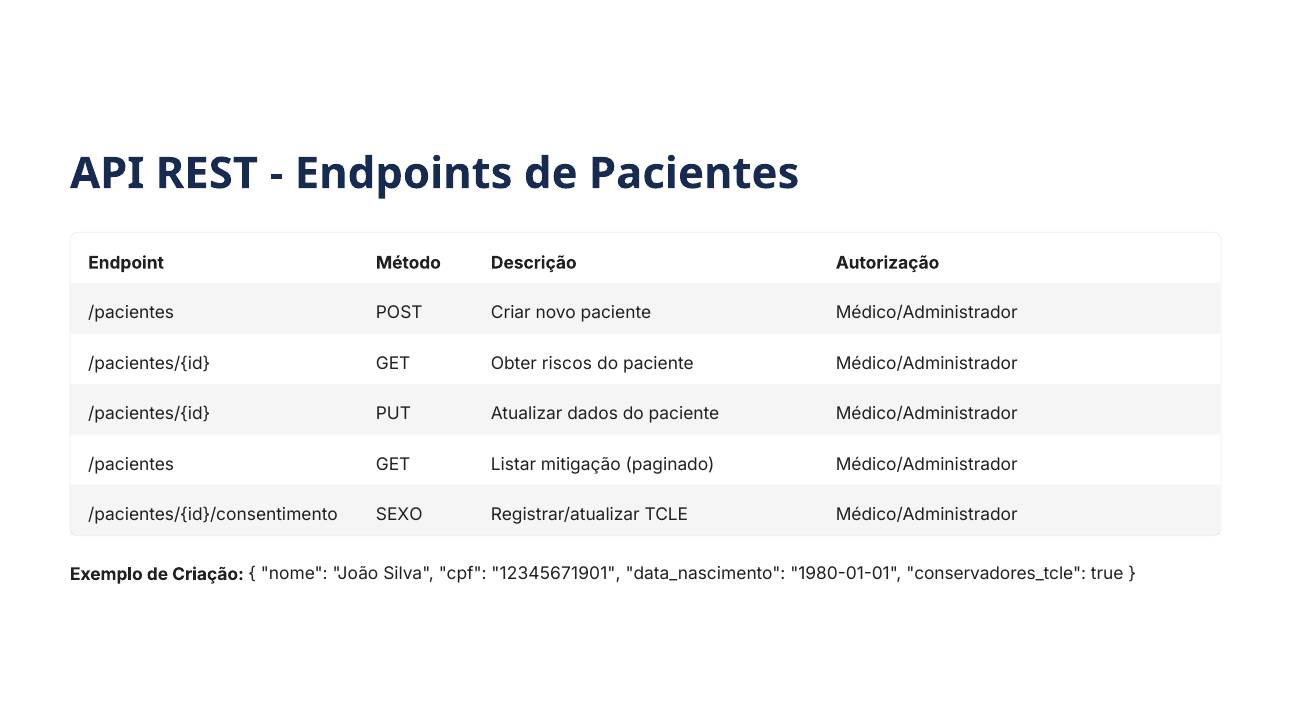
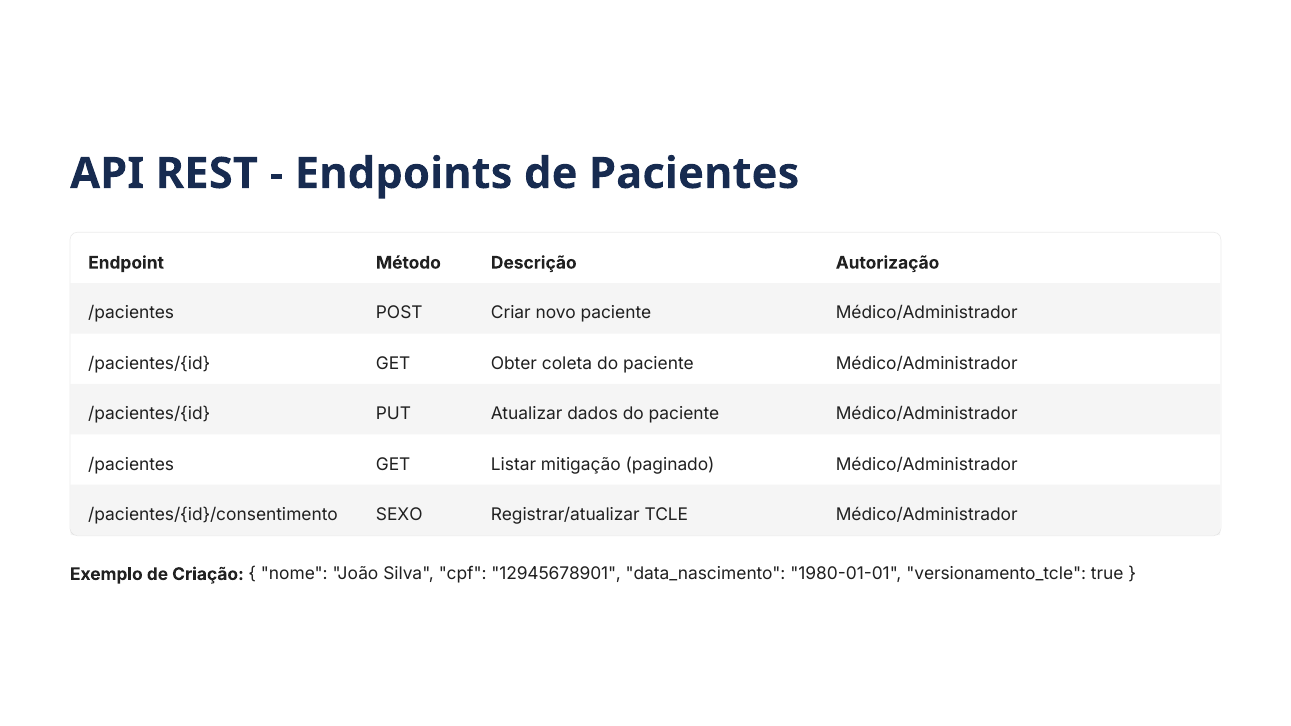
riscos: riscos -> coleta
12345671901: 12345671901 -> 12945678901
conservadores_tcle: conservadores_tcle -> versionamento_tcle
